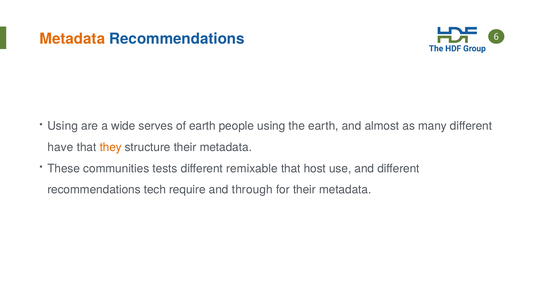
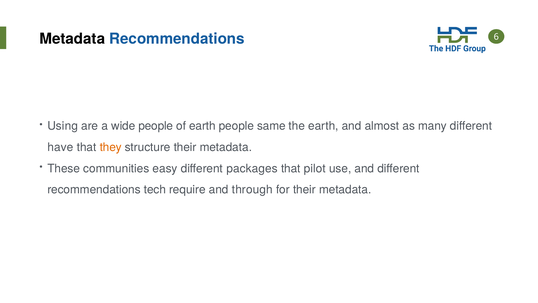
Metadata at (72, 39) colour: orange -> black
wide serves: serves -> people
people using: using -> same
tests: tests -> easy
remixable: remixable -> packages
host: host -> pilot
